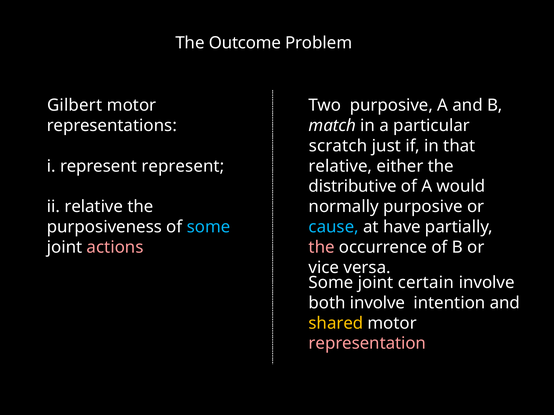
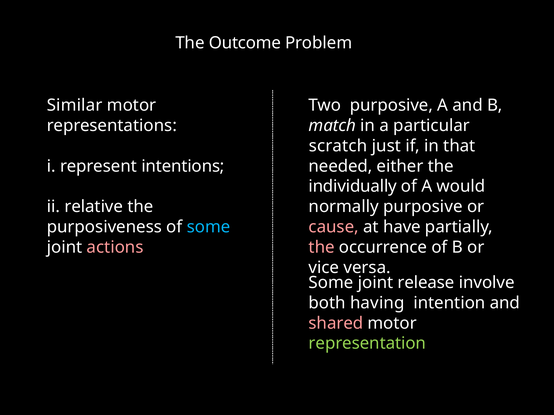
Gilbert: Gilbert -> Similar
represent represent: represent -> intentions
relative at (340, 166): relative -> needed
distributive: distributive -> individually
cause colour: light blue -> pink
certain: certain -> release
both involve: involve -> having
shared colour: yellow -> pink
representation colour: pink -> light green
